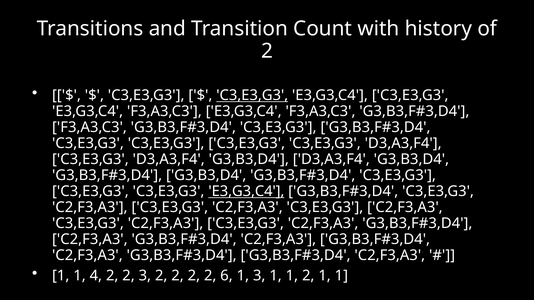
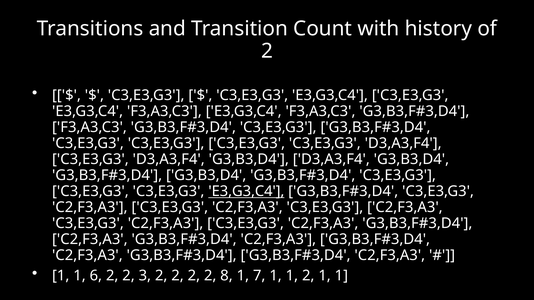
C3,E3,G3 at (252, 95) underline: present -> none
4: 4 -> 6
6: 6 -> 8
1 3: 3 -> 7
